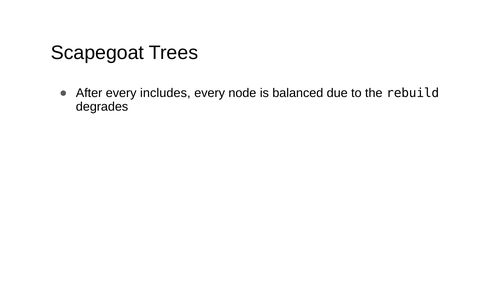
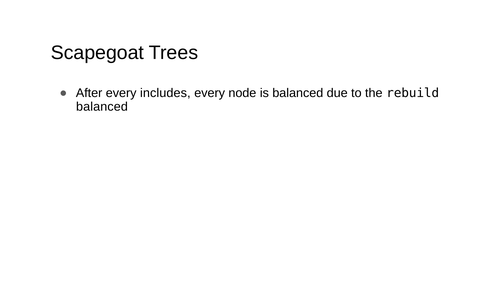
degrades at (102, 107): degrades -> balanced
